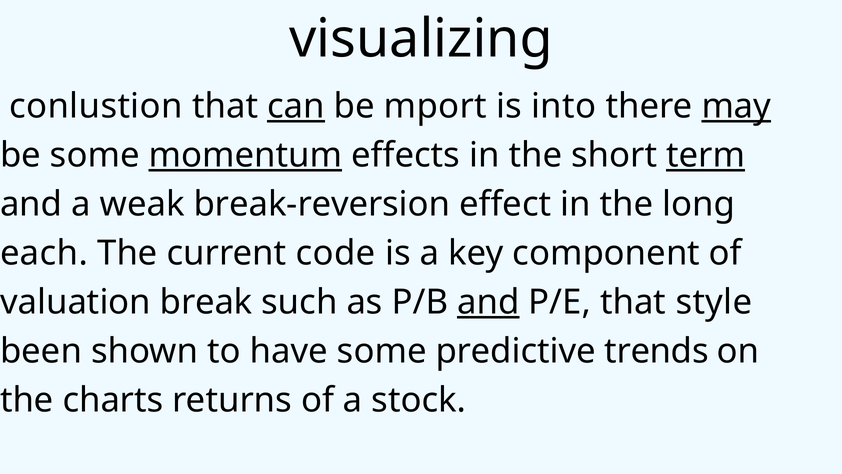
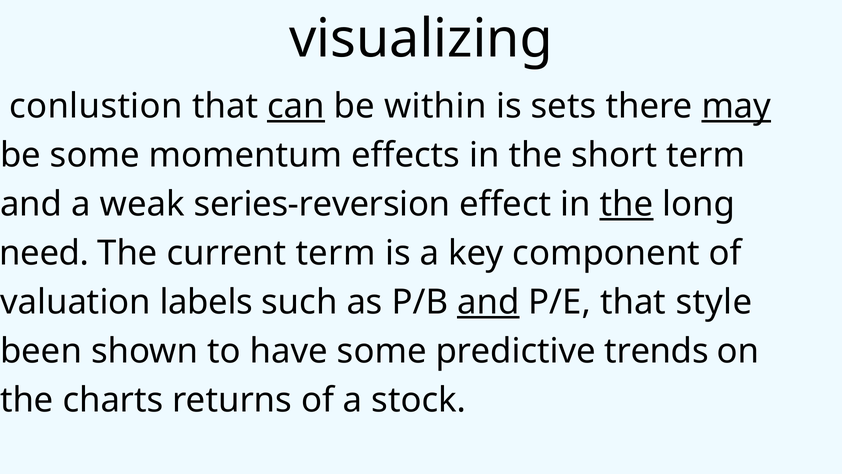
mport: mport -> within
into: into -> sets
momentum underline: present -> none
term at (706, 155) underline: present -> none
break-reversion: break-reversion -> series-reversion
the at (627, 204) underline: none -> present
each: each -> need
current code: code -> term
break: break -> labels
